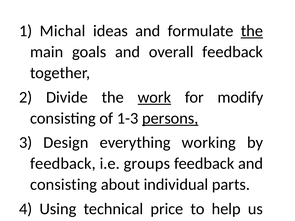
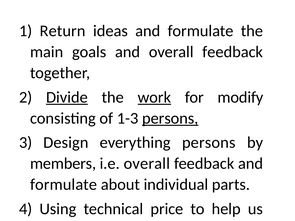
Michal: Michal -> Return
the at (252, 31) underline: present -> none
Divide underline: none -> present
everything working: working -> persons
feedback at (63, 164): feedback -> members
i.e groups: groups -> overall
consisting at (64, 185): consisting -> formulate
